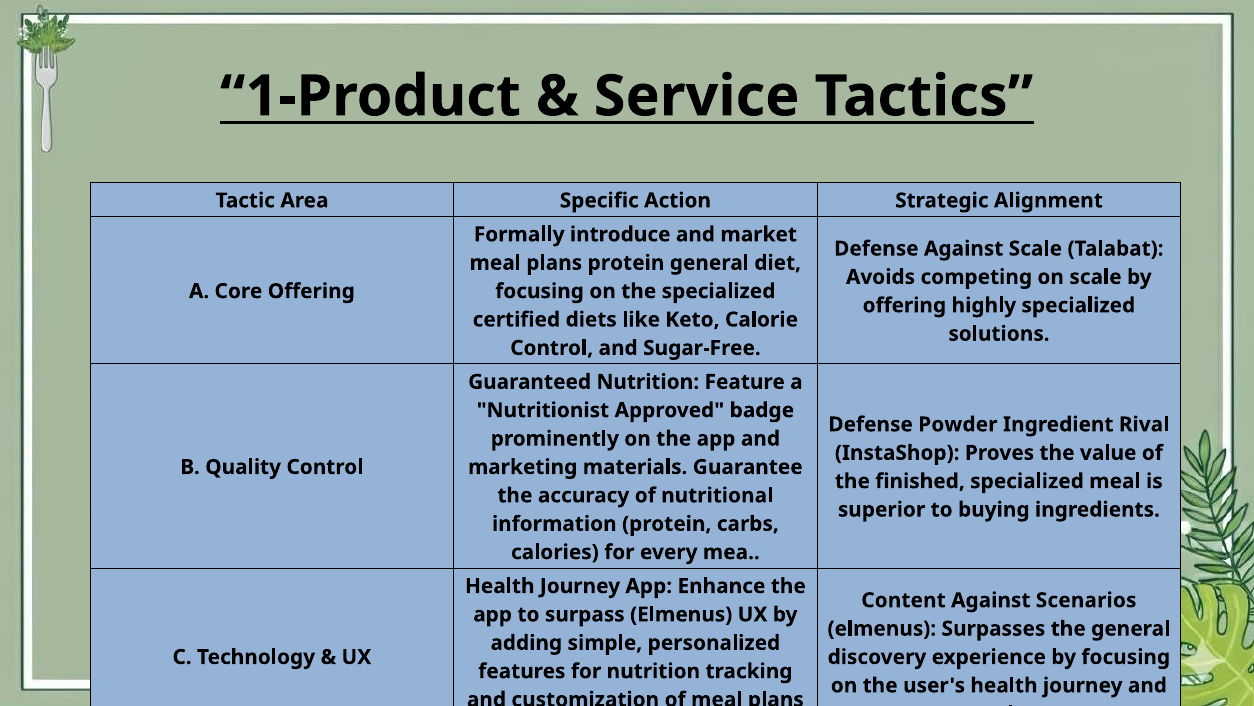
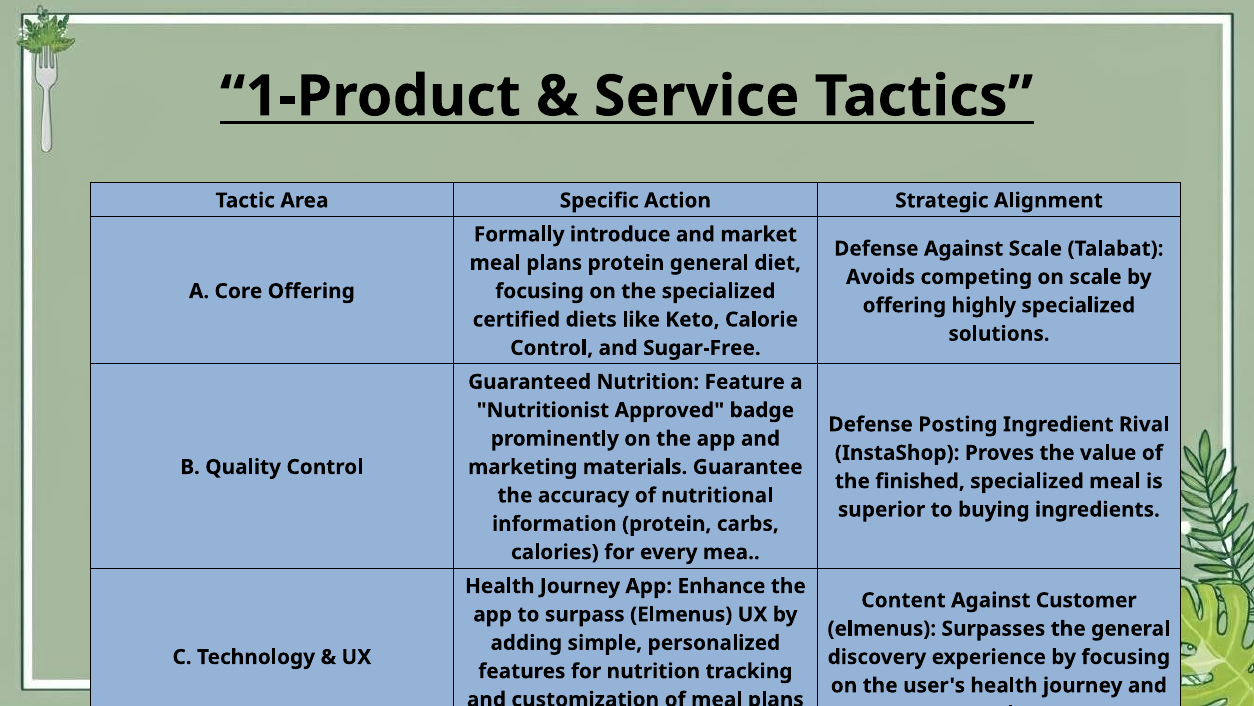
Powder: Powder -> Posting
Scenarios: Scenarios -> Customer
